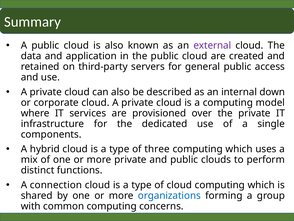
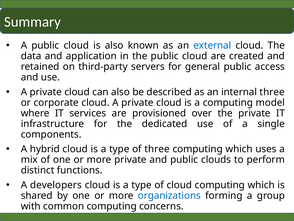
external colour: purple -> blue
internal down: down -> three
connection: connection -> developers
